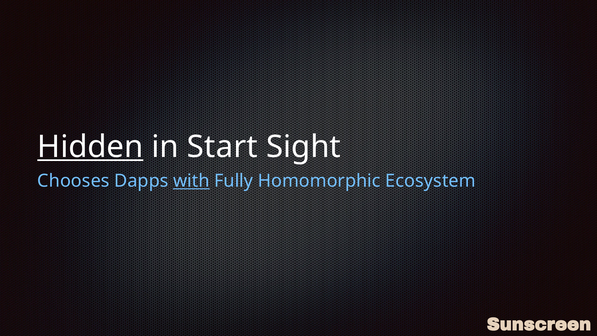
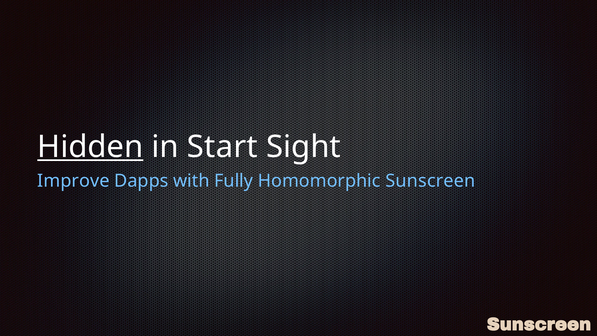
Chooses: Chooses -> Improve
with underline: present -> none
Homomorphic Ecosystem: Ecosystem -> Sunscreen
